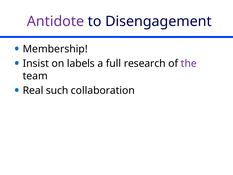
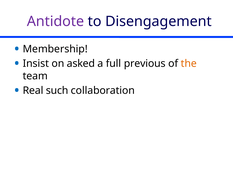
labels: labels -> asked
research: research -> previous
the colour: purple -> orange
